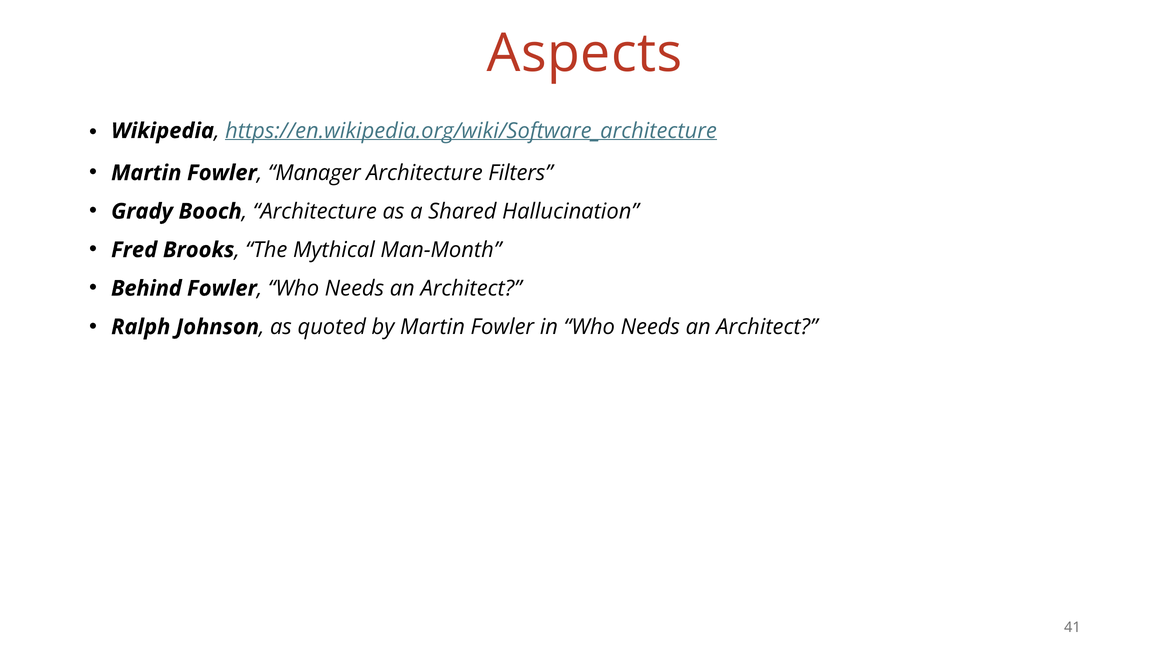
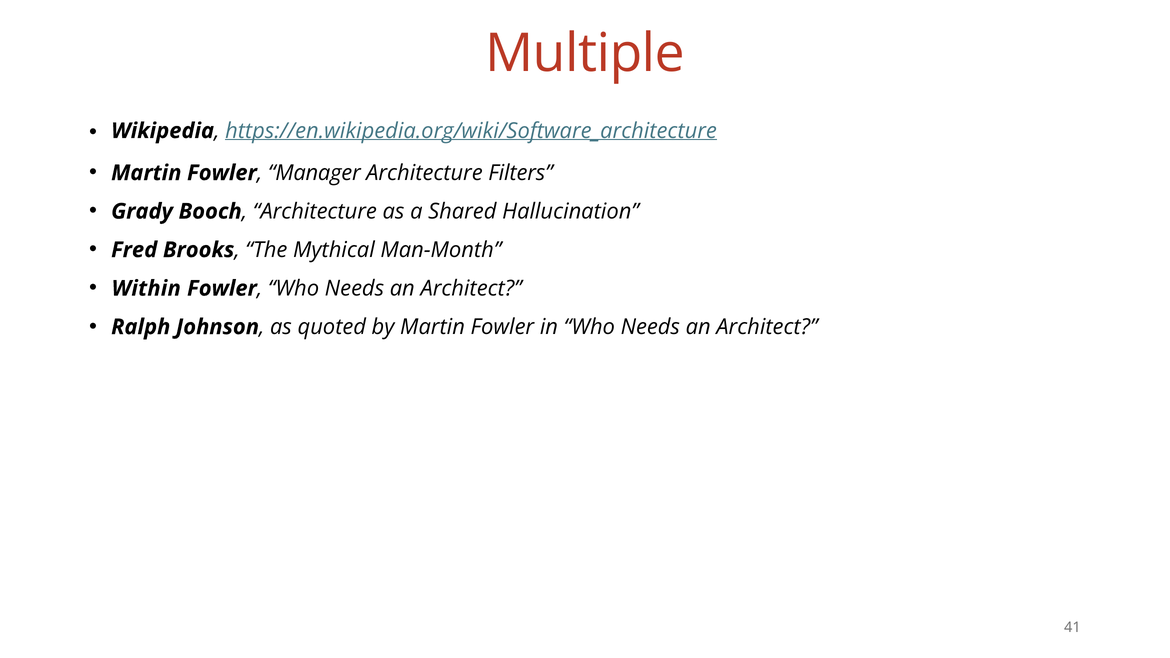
Aspects: Aspects -> Multiple
Behind: Behind -> Within
